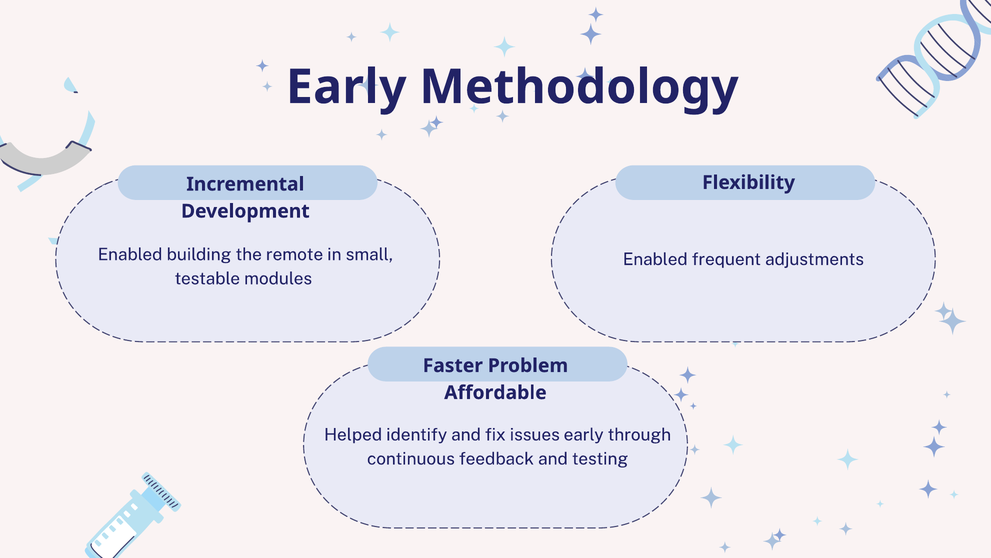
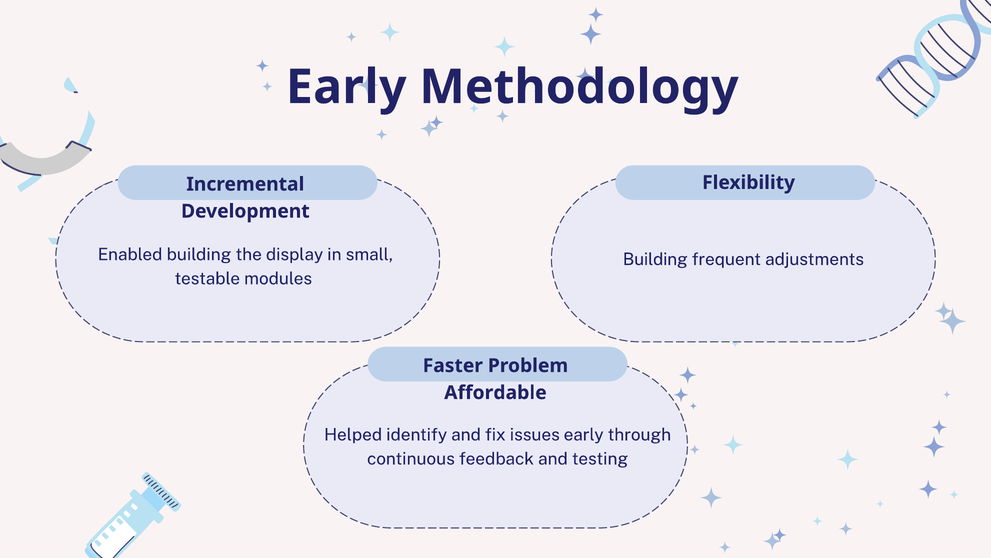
remote: remote -> display
Enabled at (655, 259): Enabled -> Building
